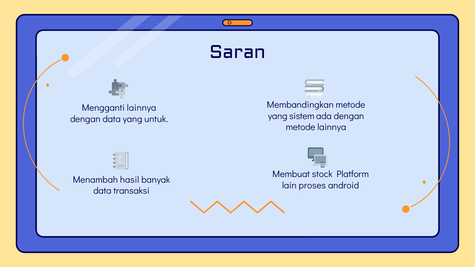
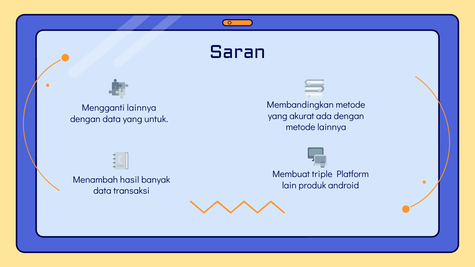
sistem: sistem -> akurat
stock: stock -> triple
proses: proses -> produk
